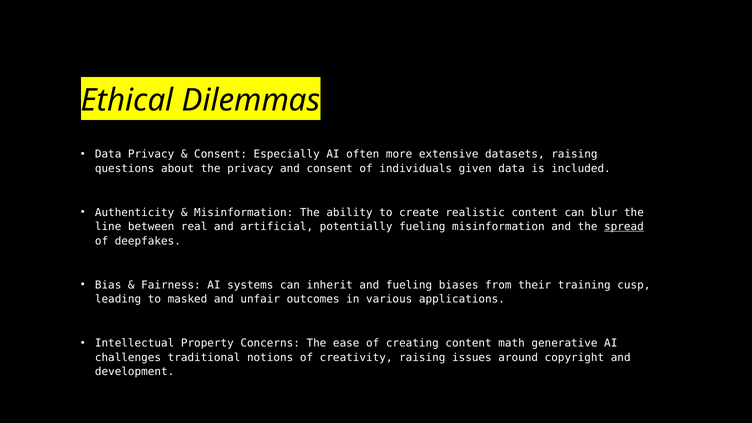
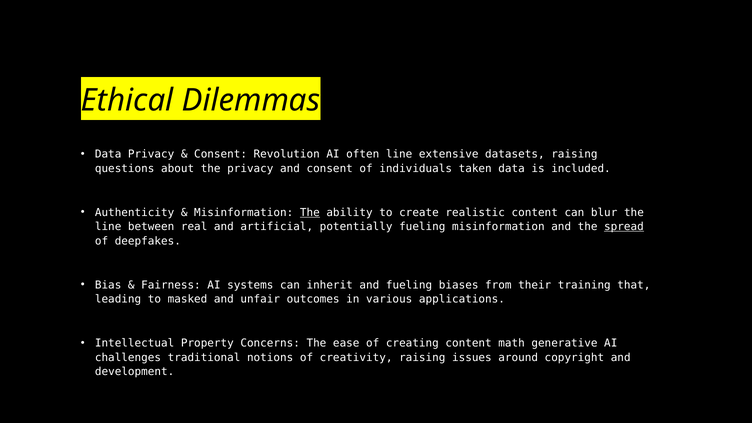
Especially: Especially -> Revolution
often more: more -> line
given: given -> taken
The at (310, 212) underline: none -> present
cusp: cusp -> that
